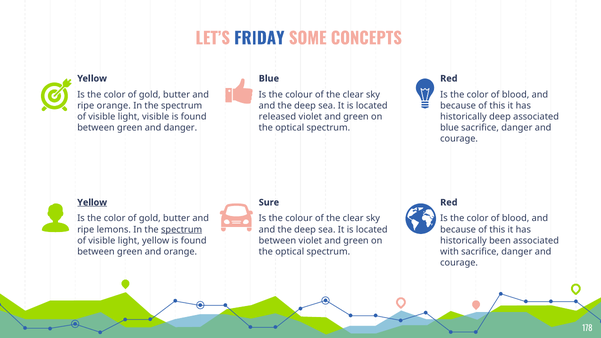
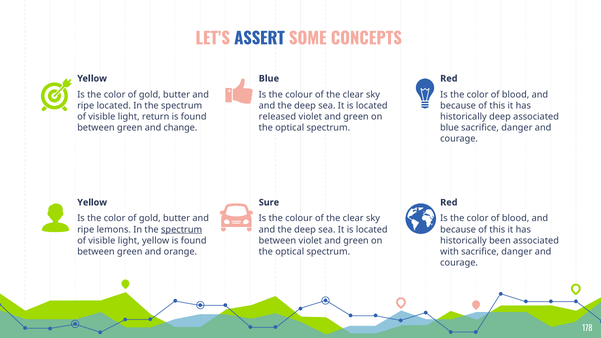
FRIDAY: FRIDAY -> ASSERT
ripe orange: orange -> located
light visible: visible -> return
and danger: danger -> change
Yellow at (92, 202) underline: present -> none
